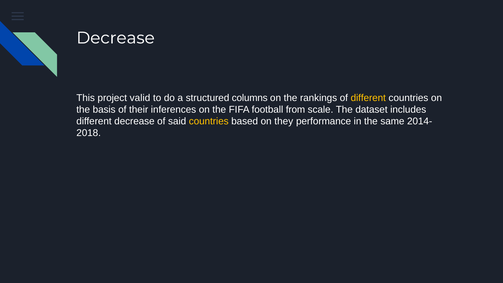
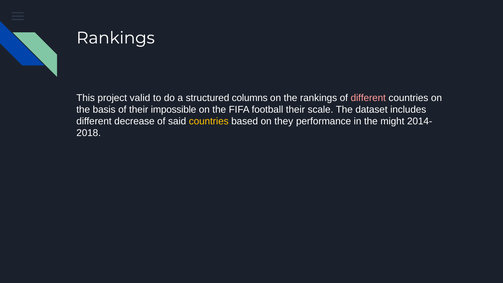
Decrease at (116, 38): Decrease -> Rankings
different at (368, 98) colour: yellow -> pink
inferences: inferences -> impossible
football from: from -> their
same: same -> might
